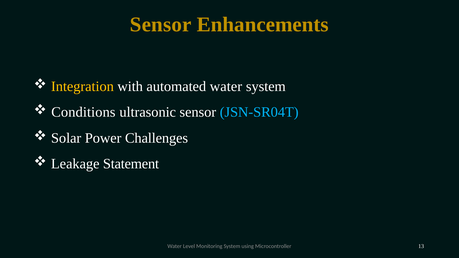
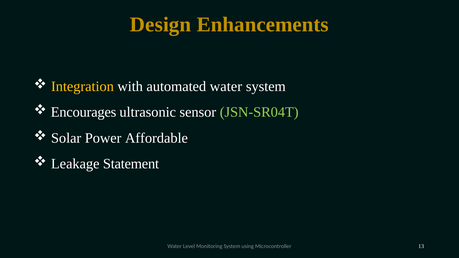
Sensor at (161, 25): Sensor -> Design
Conditions: Conditions -> Encourages
JSN-SR04T colour: light blue -> light green
Challenges: Challenges -> Affordable
